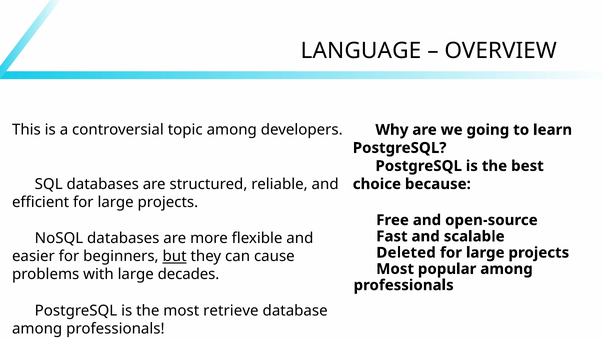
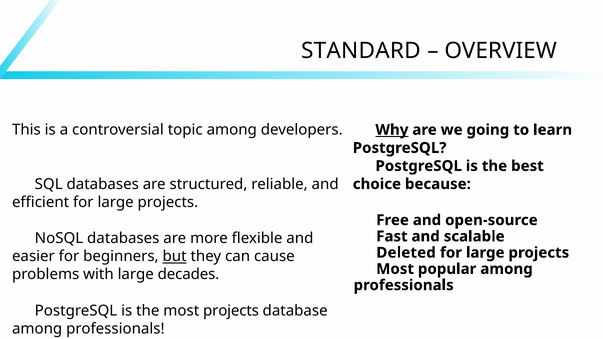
LANGUAGE: LANGUAGE -> STANDARD
Why underline: none -> present
most retrieve: retrieve -> projects
